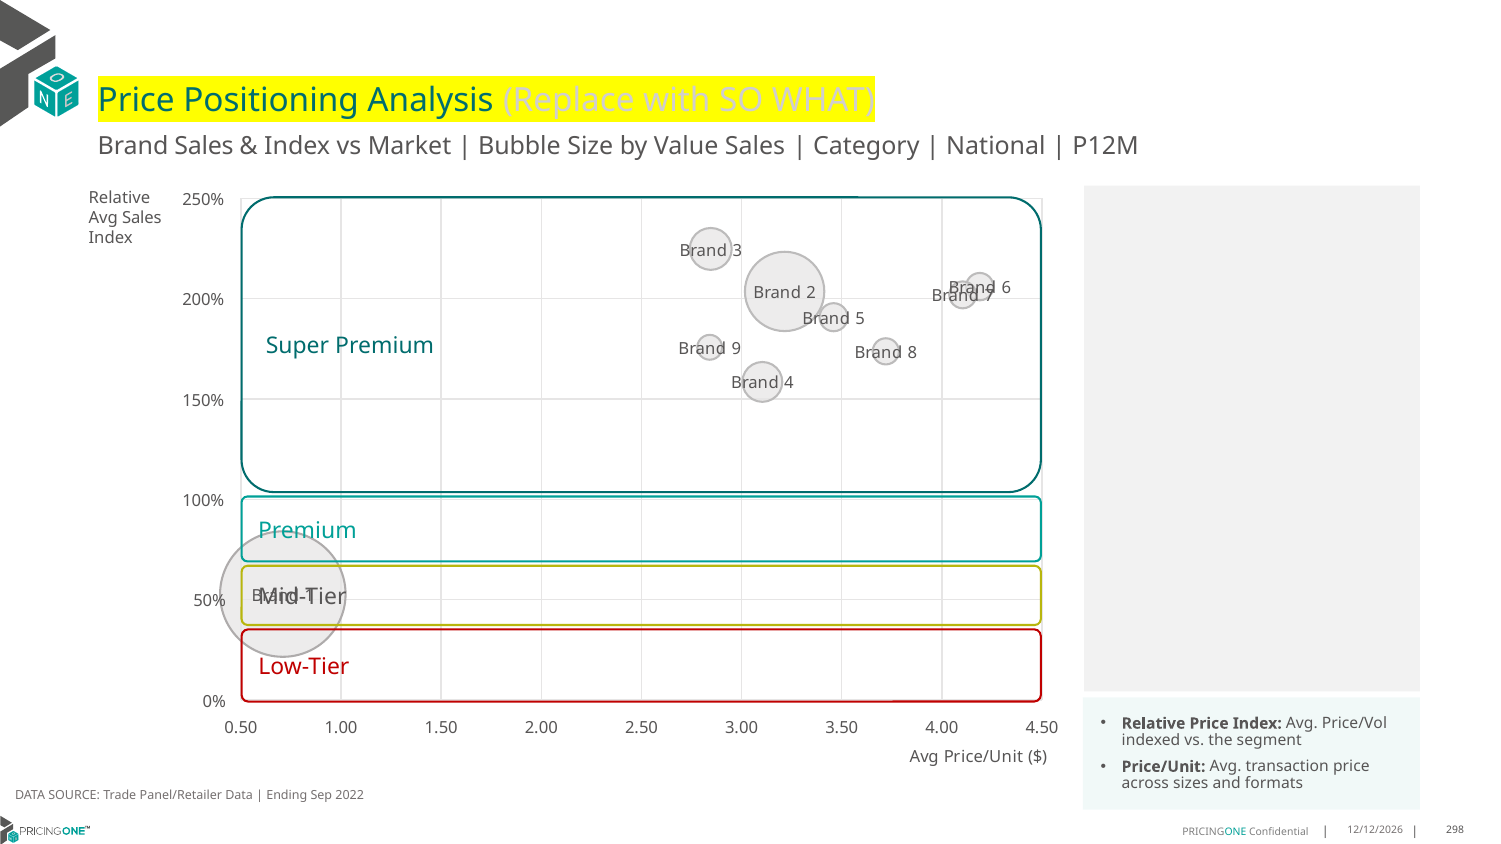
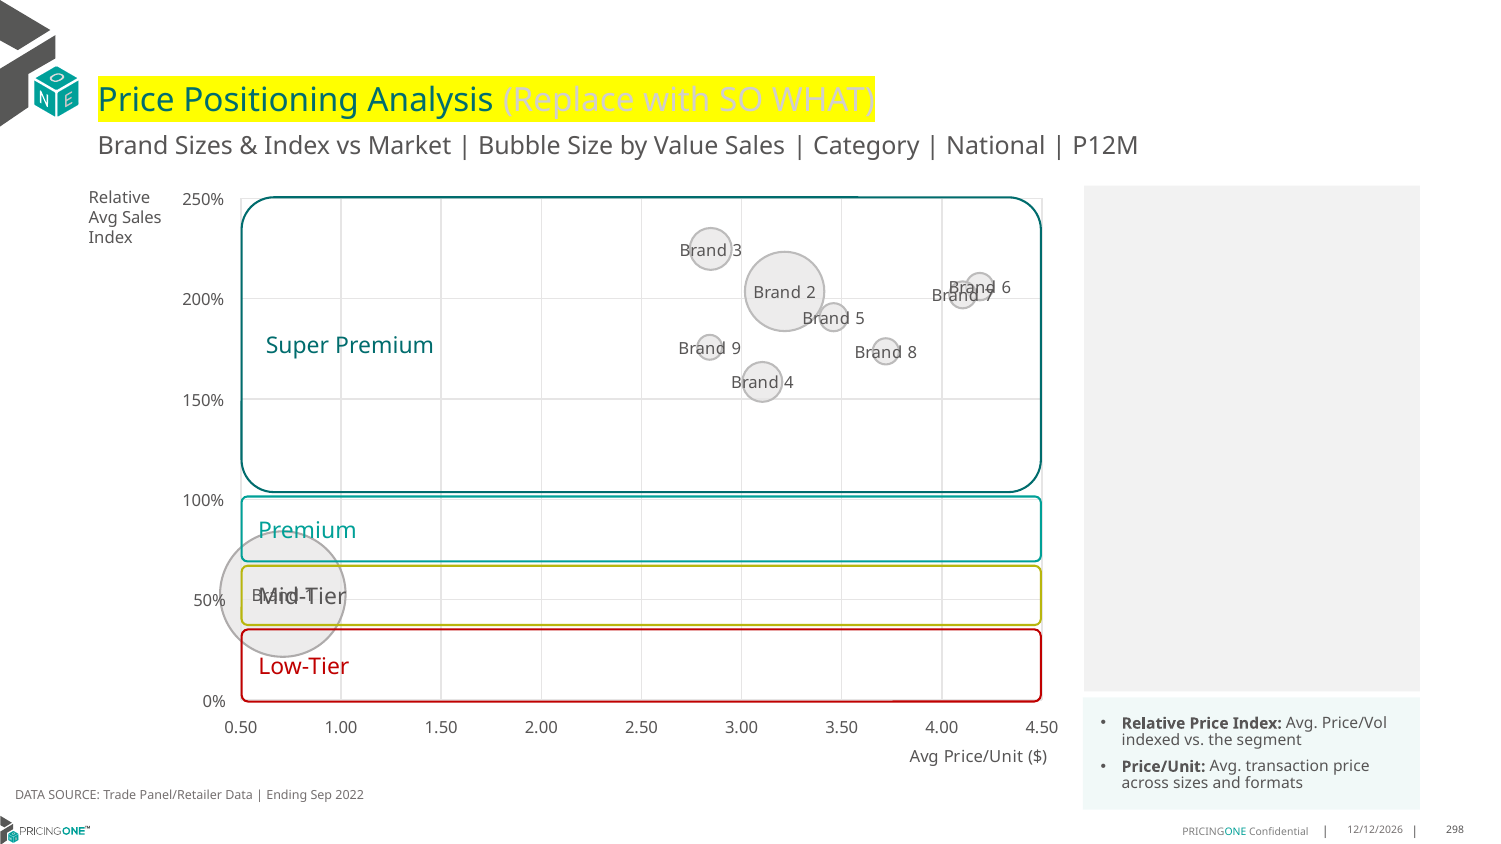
Brand Sales: Sales -> Sizes
